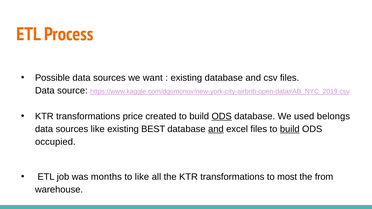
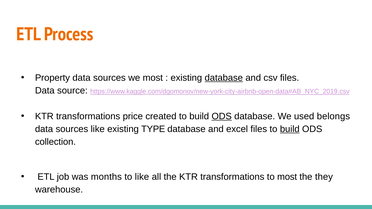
Possible: Possible -> Property
we want: want -> most
database at (224, 78) underline: none -> present
BEST: BEST -> TYPE
and at (216, 129) underline: present -> none
occupied: occupied -> collection
from: from -> they
